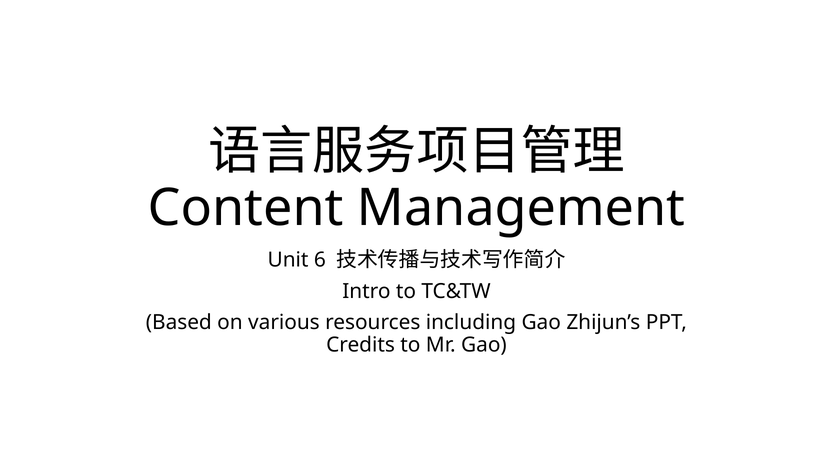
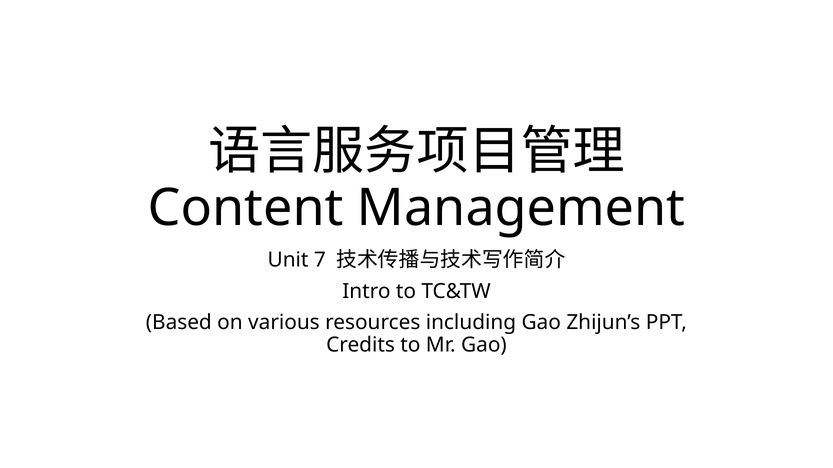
6: 6 -> 7
